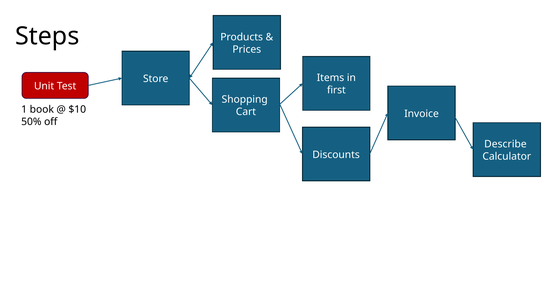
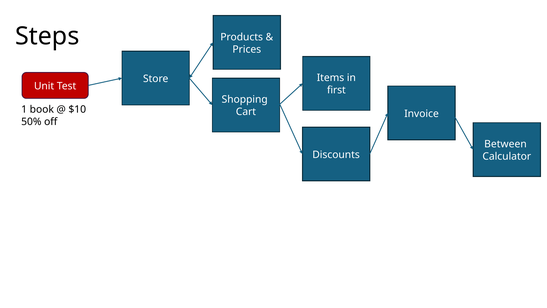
Describe: Describe -> Between
